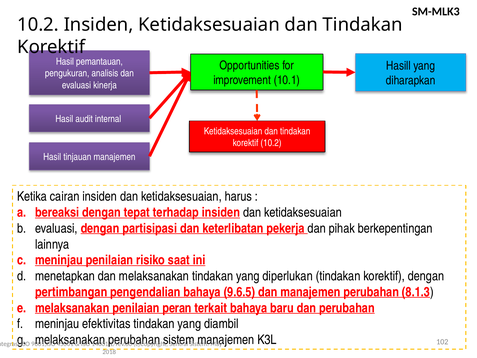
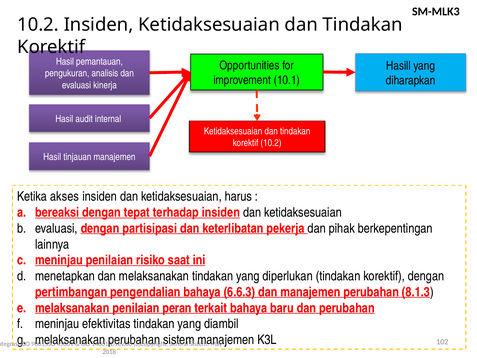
cairan: cairan -> akses
9.6.5: 9.6.5 -> 6.6.3
